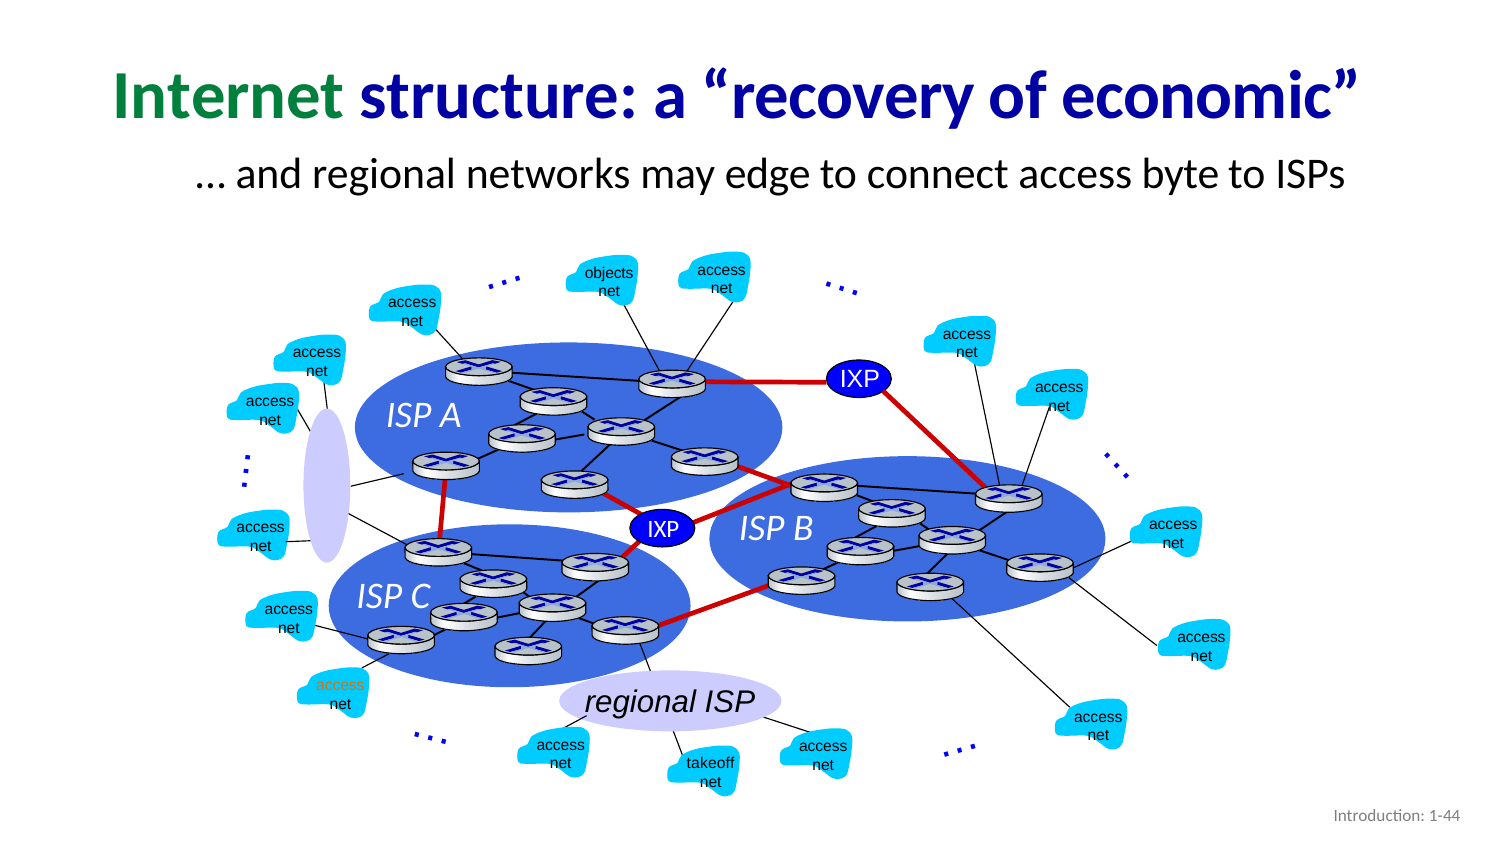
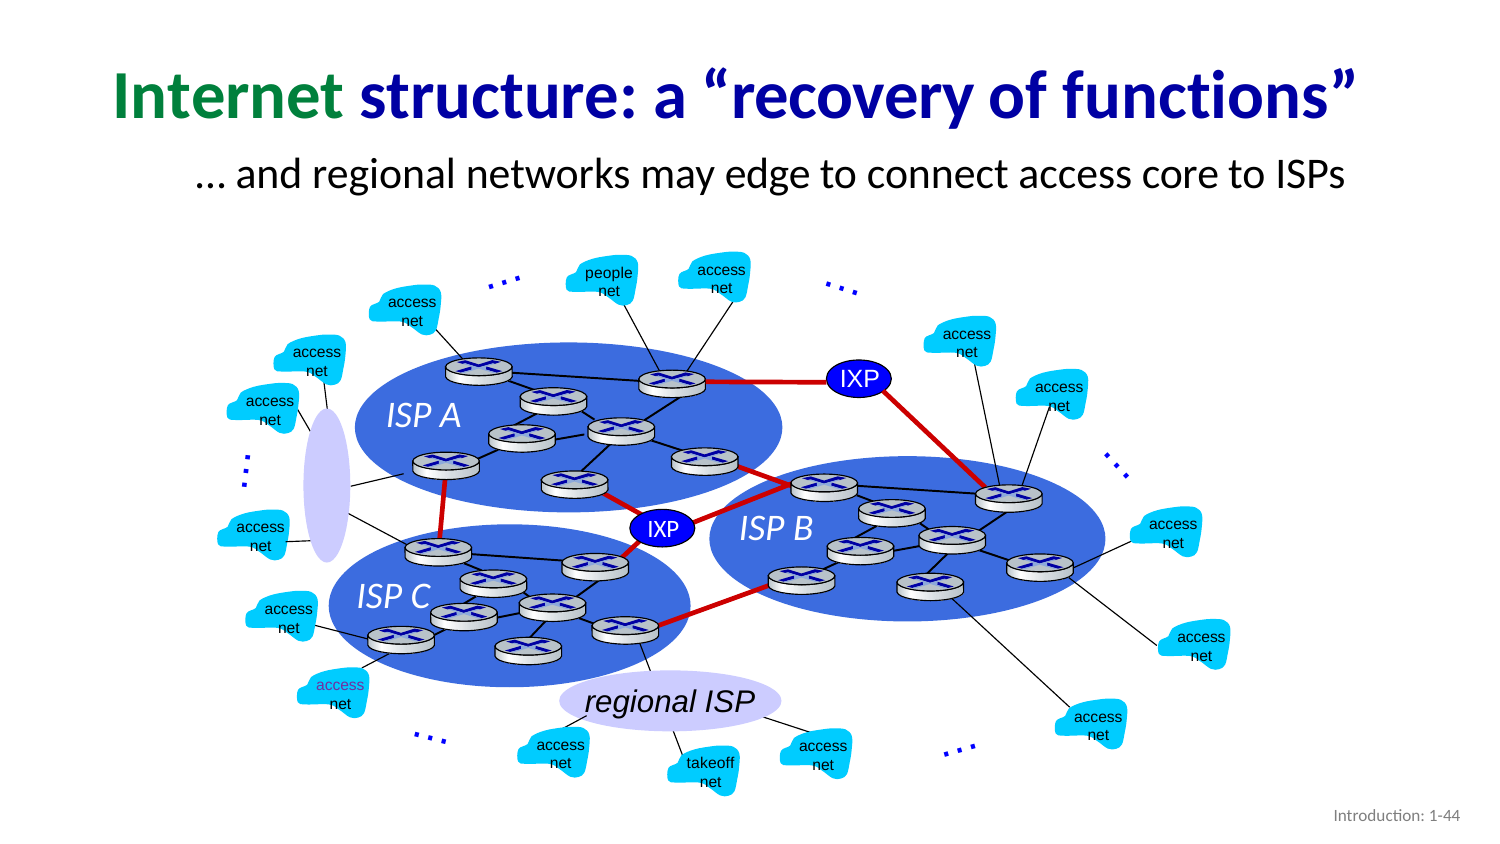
economic: economic -> functions
byte: byte -> core
objects: objects -> people
access at (340, 685) colour: orange -> purple
